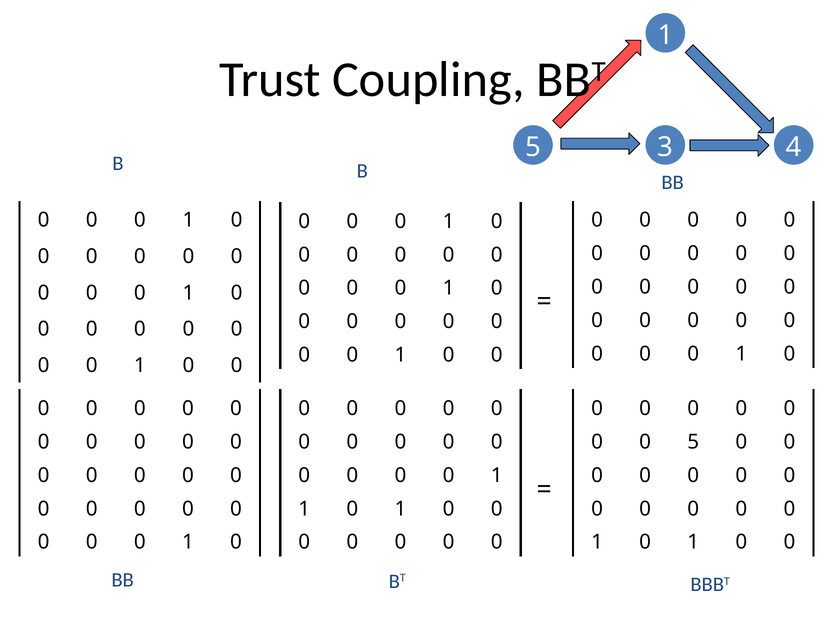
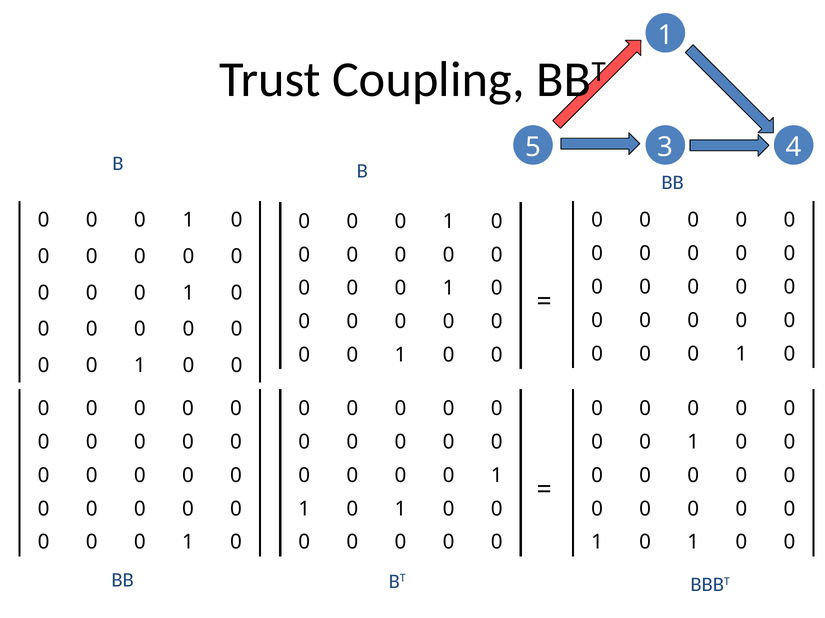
5 at (693, 442): 5 -> 1
